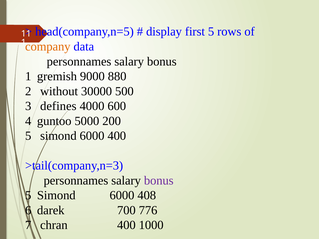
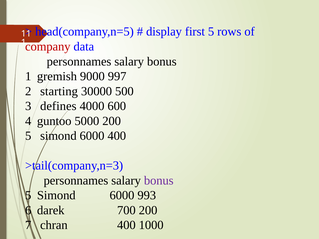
company colour: orange -> red
880: 880 -> 997
without: without -> starting
408: 408 -> 993
700 776: 776 -> 200
